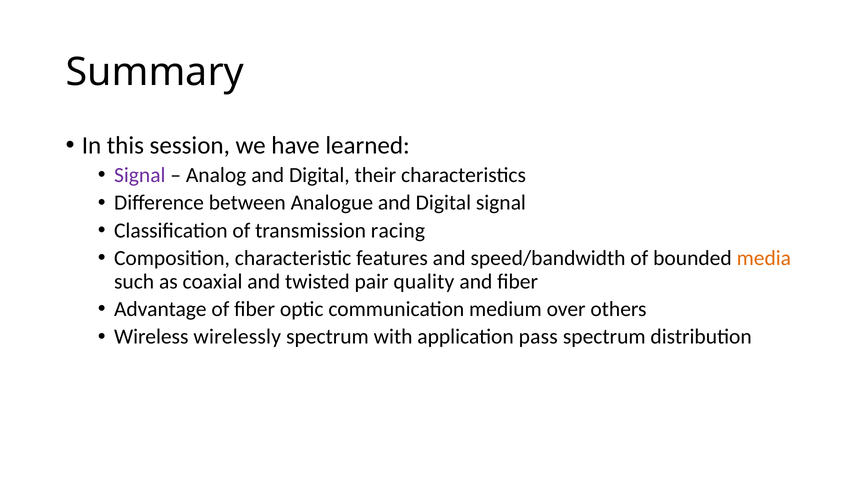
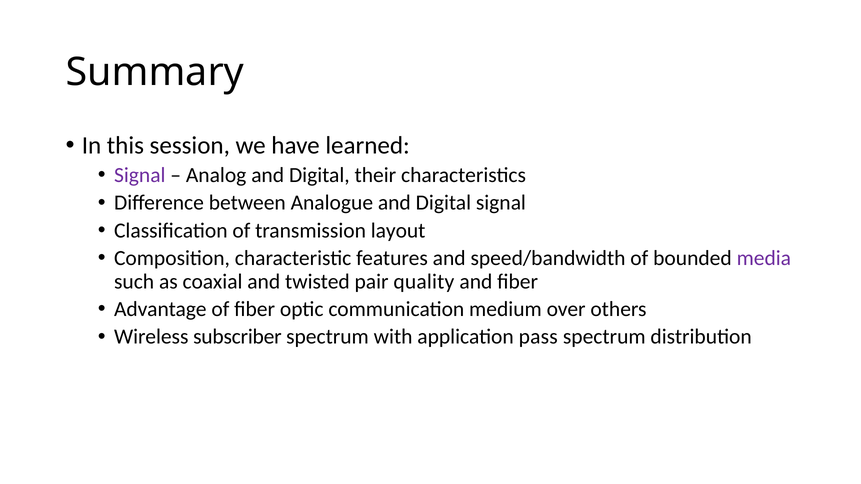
racing: racing -> layout
media colour: orange -> purple
wirelessly: wirelessly -> subscriber
